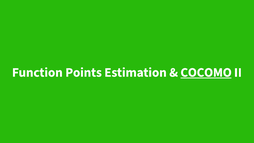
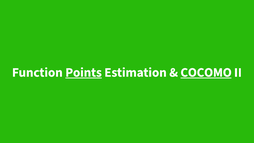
Points underline: none -> present
